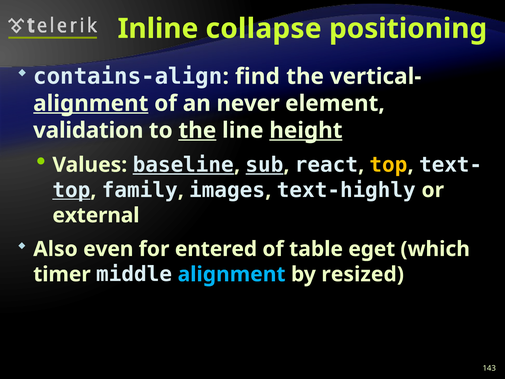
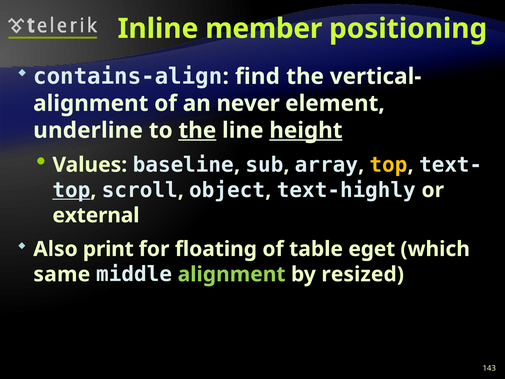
collapse: collapse -> member
alignment at (91, 103) underline: present -> none
validation: validation -> underline
baseline underline: present -> none
sub underline: present -> none
react: react -> array
family: family -> scroll
images: images -> object
even: even -> print
entered: entered -> floating
timer: timer -> same
alignment at (232, 274) colour: light blue -> light green
